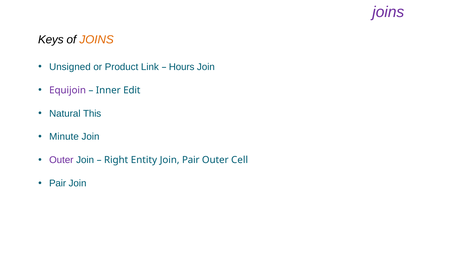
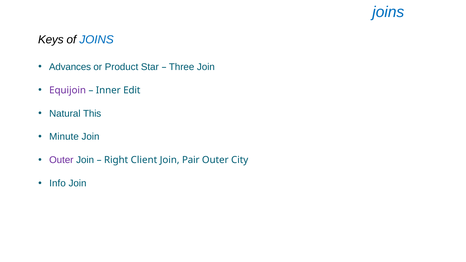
joins at (388, 12) colour: purple -> blue
JOINS at (97, 40) colour: orange -> blue
Unsigned: Unsigned -> Advances
Link: Link -> Star
Hours: Hours -> Three
Entity: Entity -> Client
Cell: Cell -> City
Pair at (58, 183): Pair -> Info
